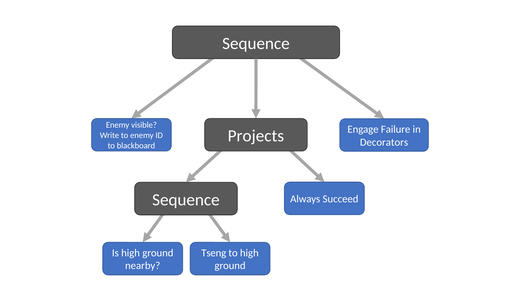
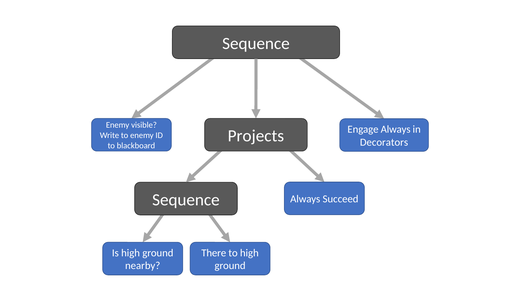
Engage Failure: Failure -> Always
Tseng: Tseng -> There
